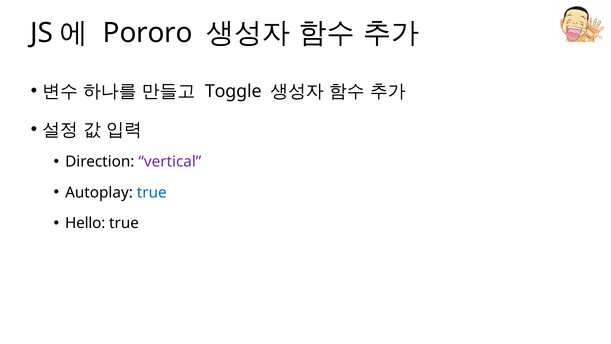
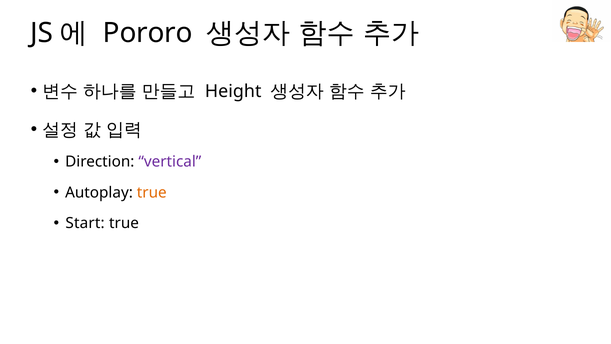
Toggle: Toggle -> Height
true at (152, 192) colour: blue -> orange
Hello: Hello -> Start
